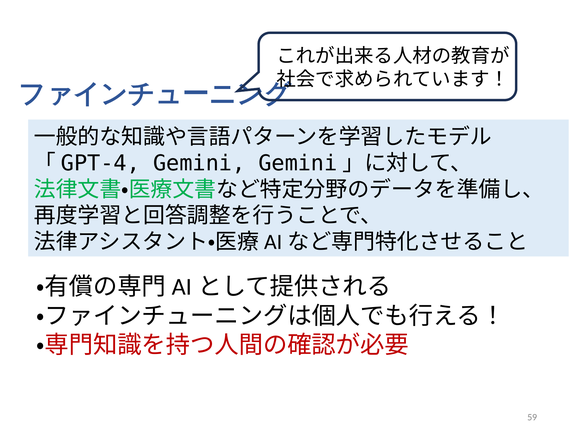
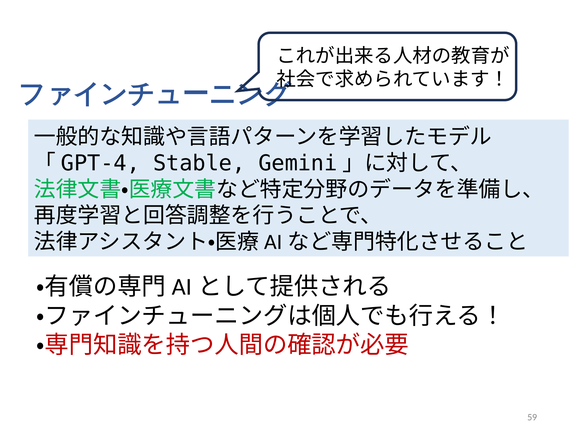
Gemini: Gemini -> Stable
